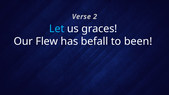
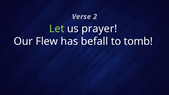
Let colour: light blue -> light green
graces: graces -> prayer
been: been -> tomb
